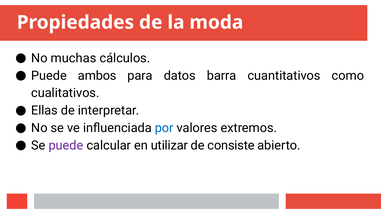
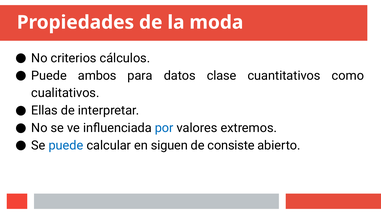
muchas: muchas -> criterios
barra: barra -> clase
puede at (66, 146) colour: purple -> blue
utilizar: utilizar -> siguen
